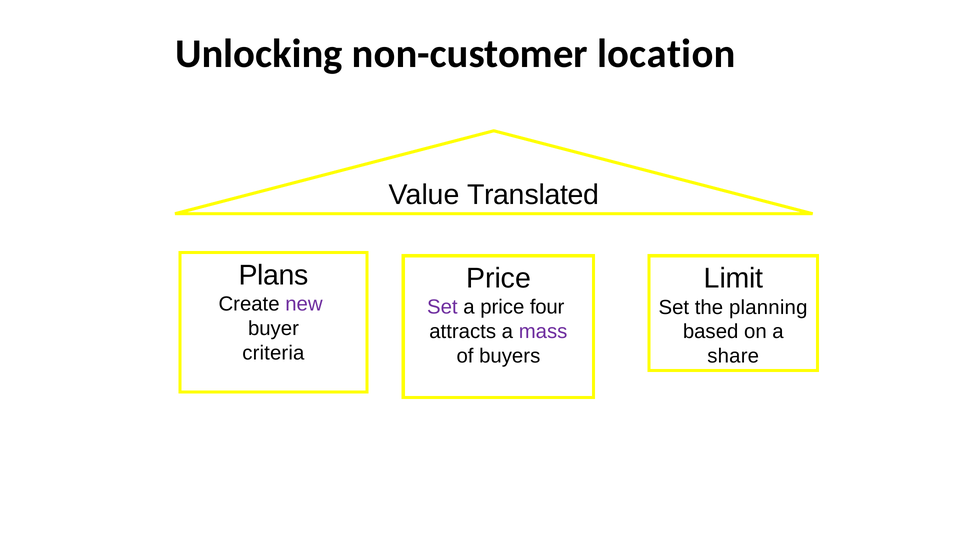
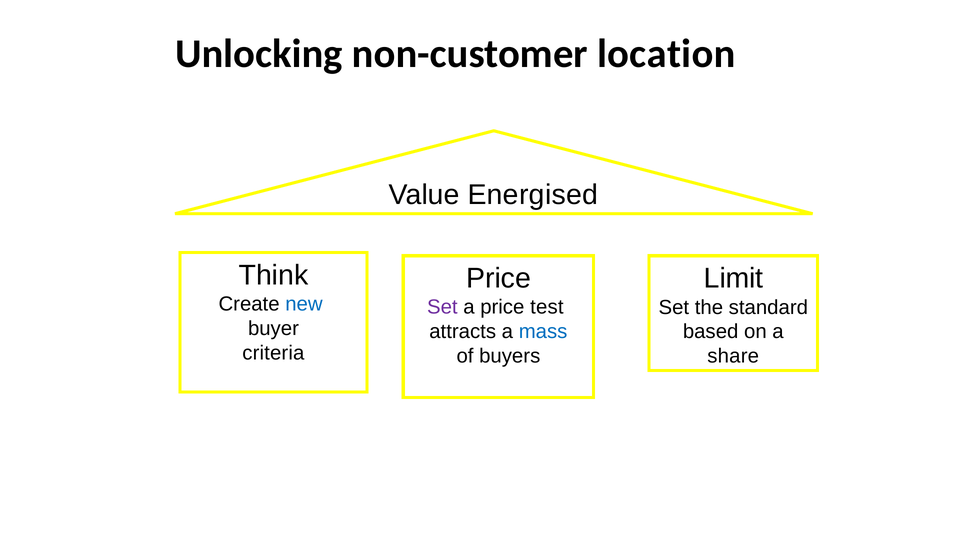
Translated: Translated -> Energised
Plans: Plans -> Think
new colour: purple -> blue
four: four -> test
planning: planning -> standard
mass colour: purple -> blue
